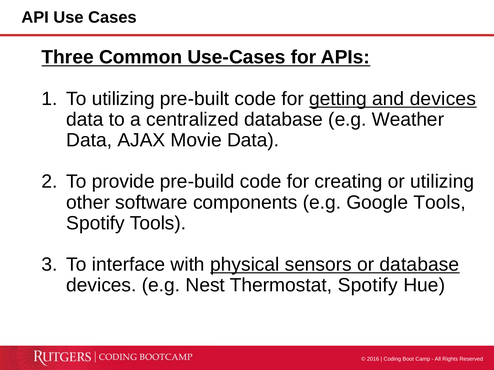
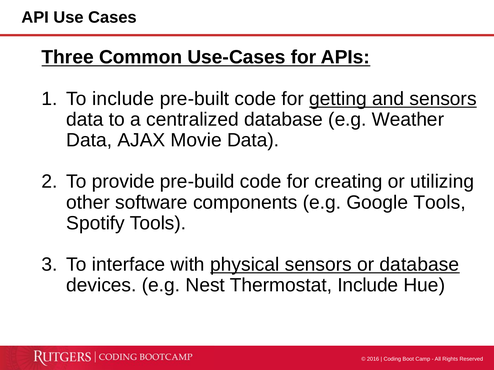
To utilizing: utilizing -> include
and devices: devices -> sensors
Thermostat Spotify: Spotify -> Include
